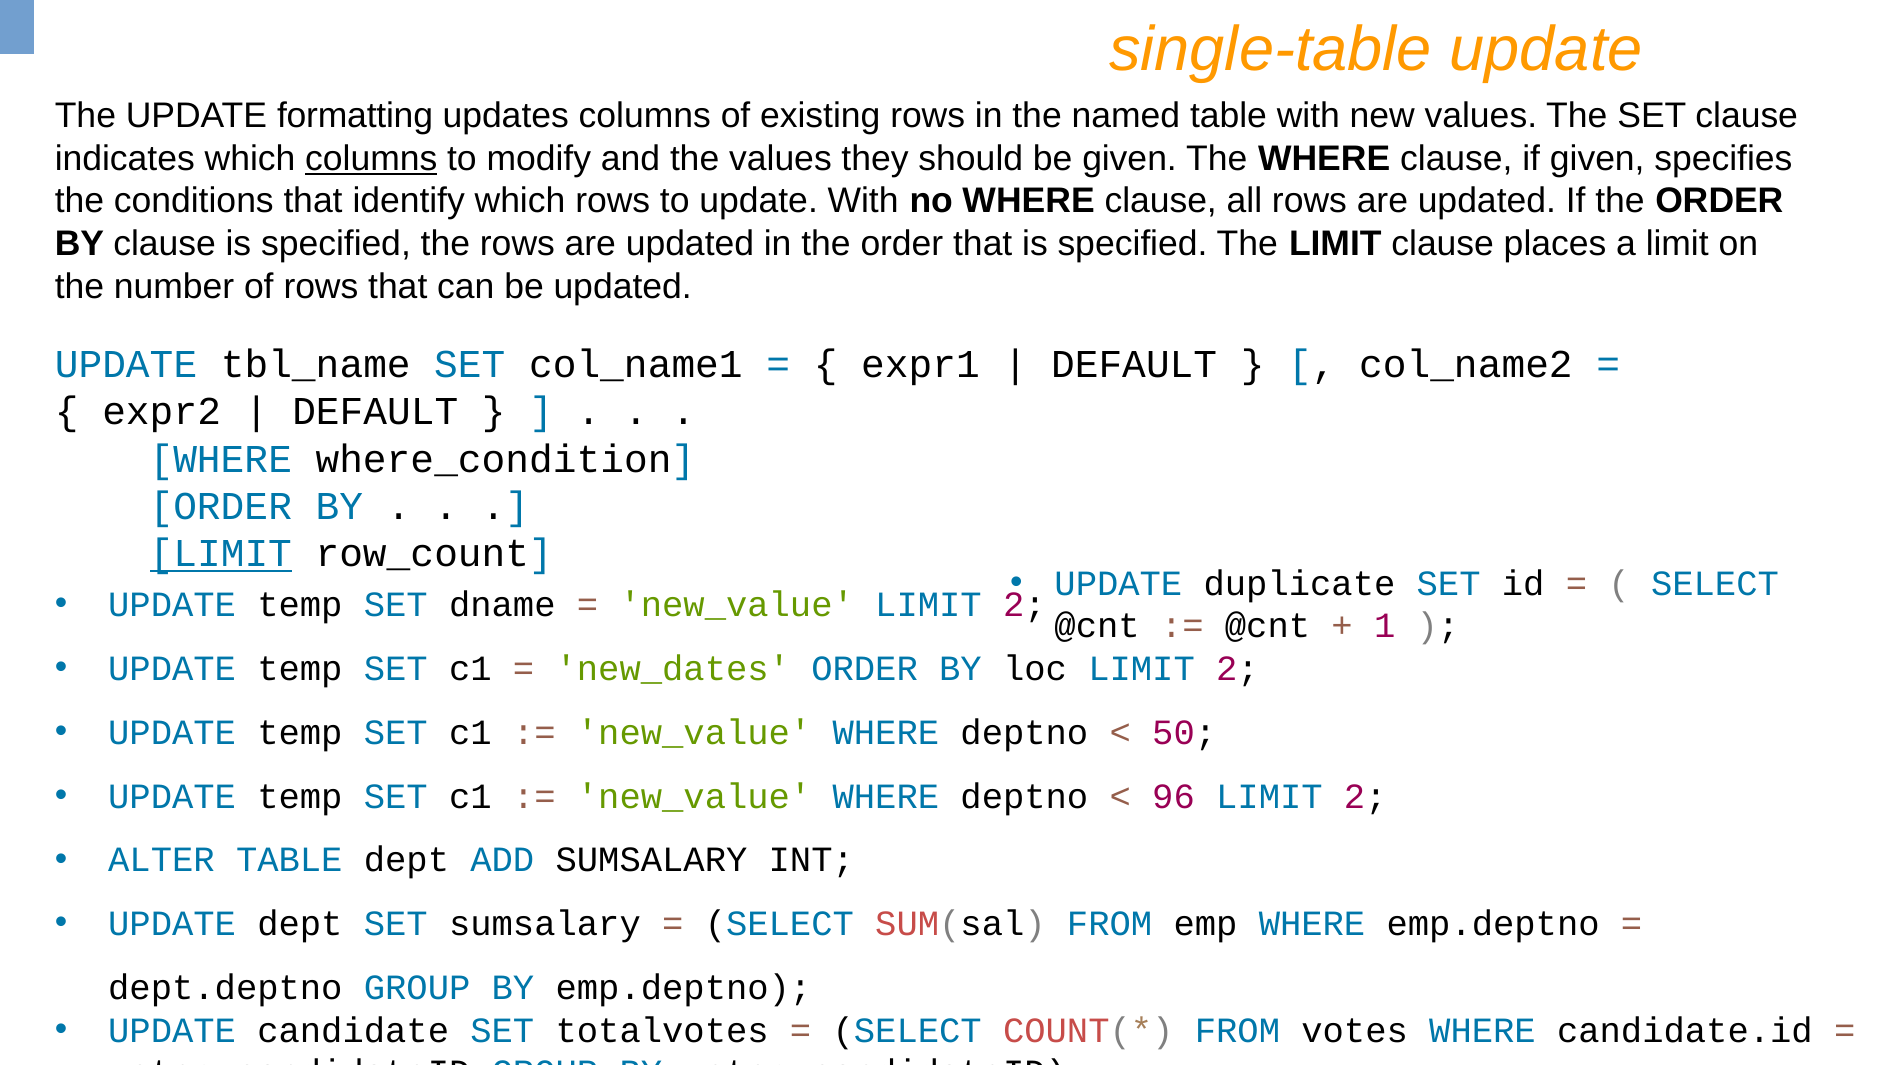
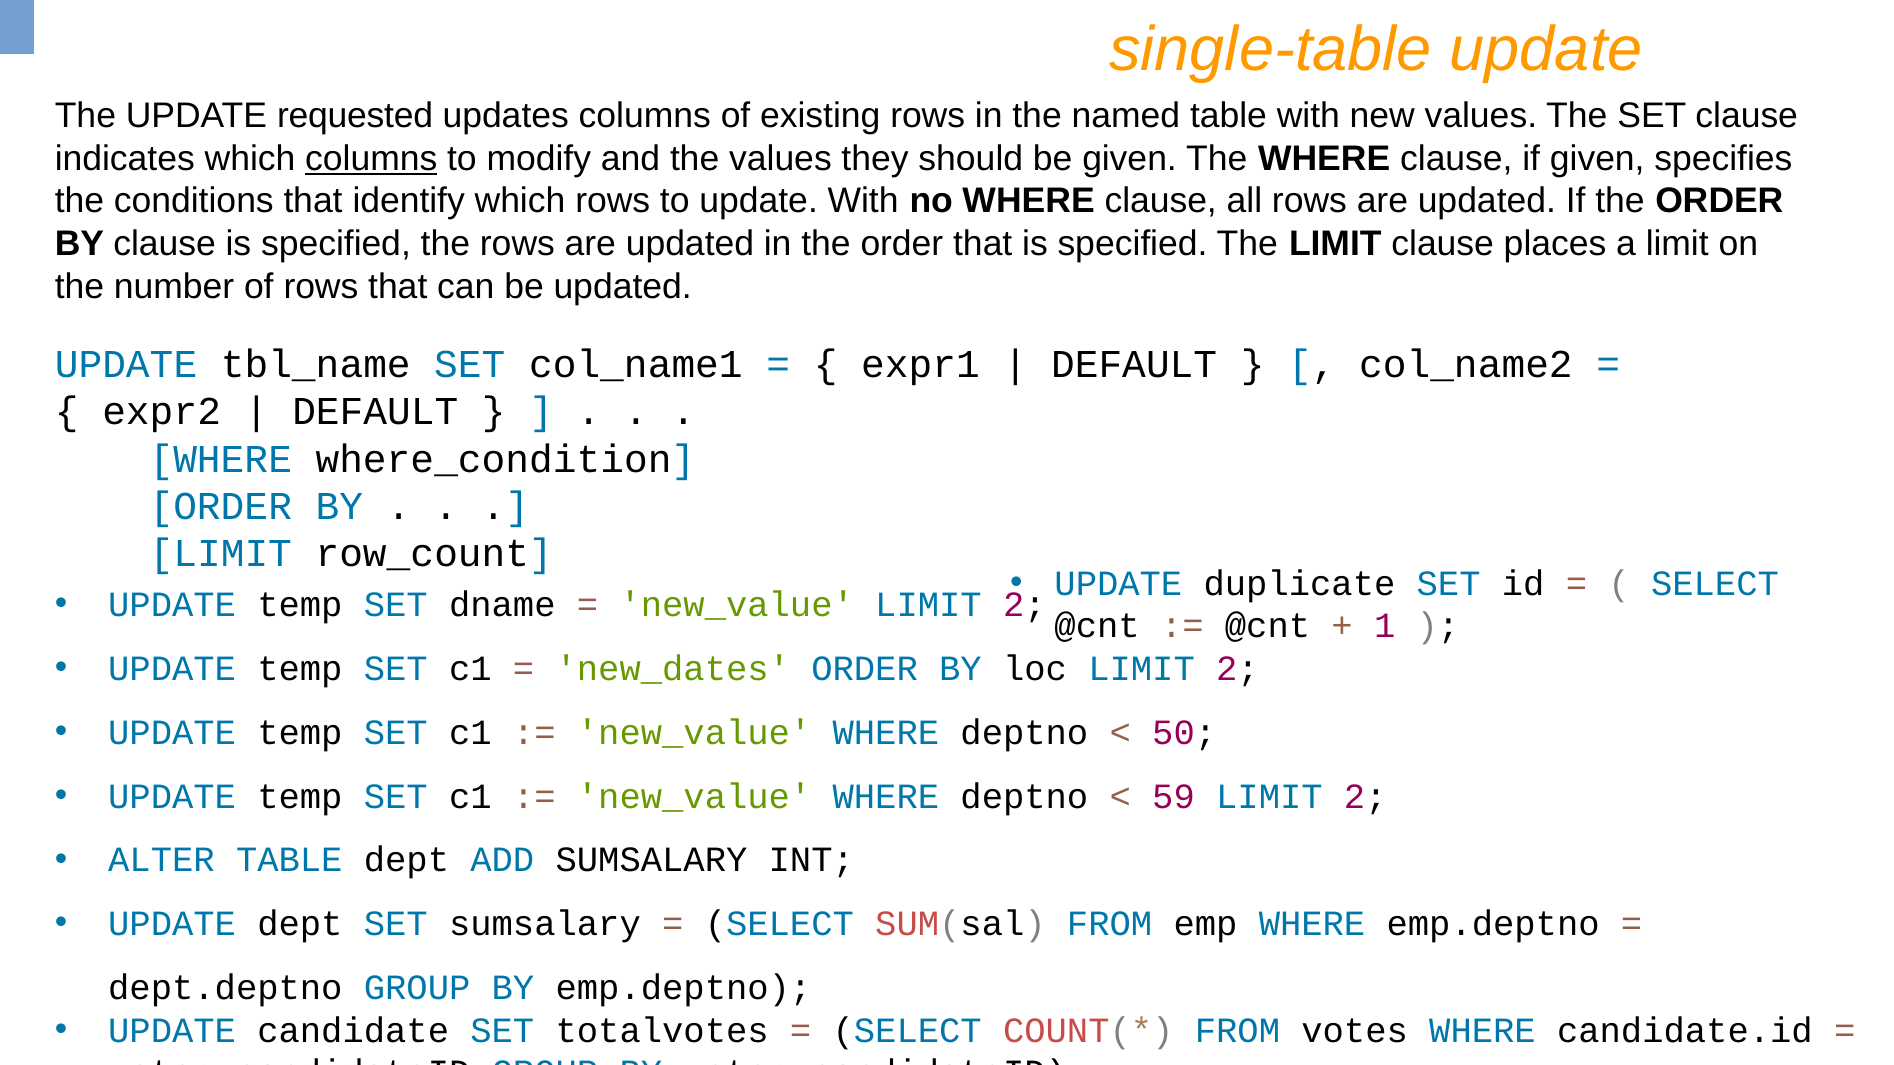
formatting: formatting -> requested
LIMIT at (221, 554) underline: present -> none
96: 96 -> 59
